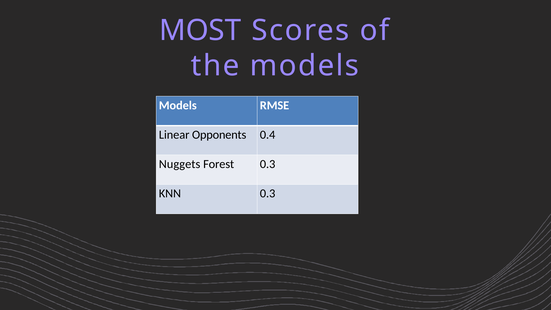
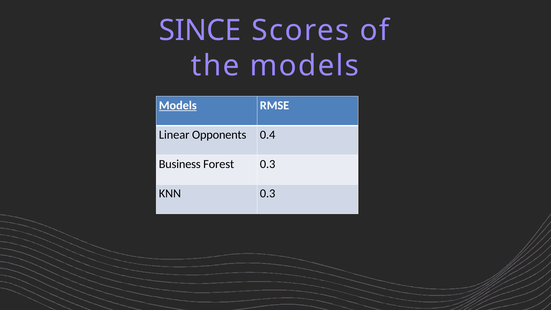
MOST: MOST -> SINCE
Models at (178, 105) underline: none -> present
Nuggets: Nuggets -> Business
